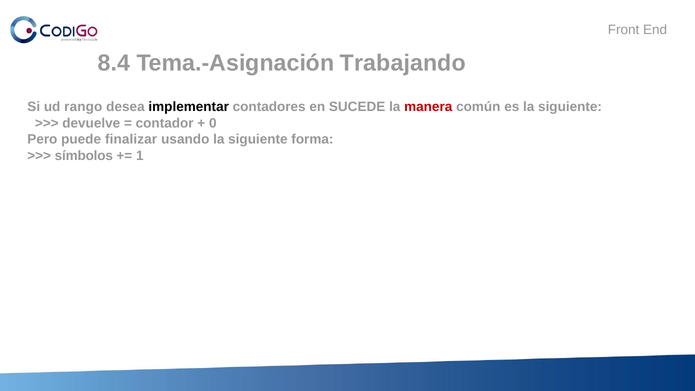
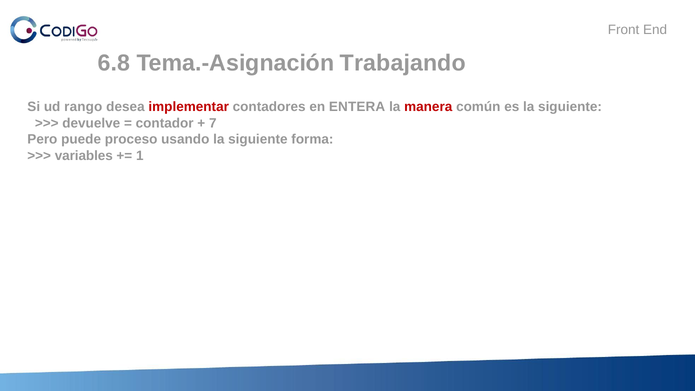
8.4: 8.4 -> 6.8
implementar colour: black -> red
SUCEDE: SUCEDE -> ENTERA
0: 0 -> 7
finalizar: finalizar -> proceso
símbolos: símbolos -> variables
